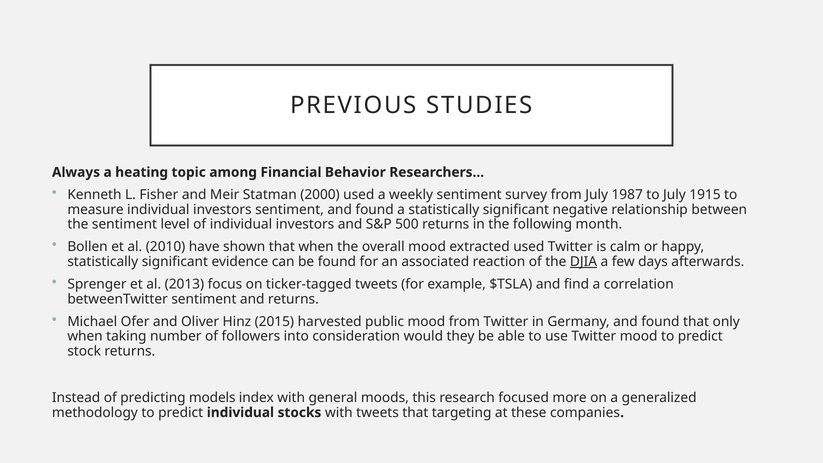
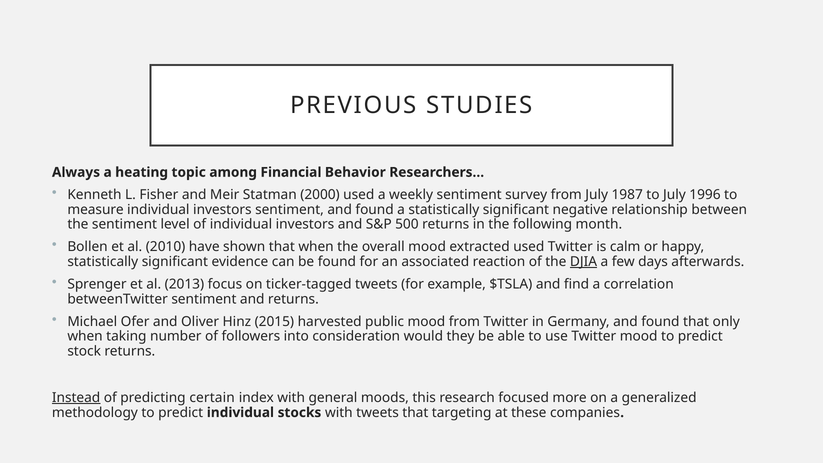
1915: 1915 -> 1996
Instead underline: none -> present
models: models -> certain
